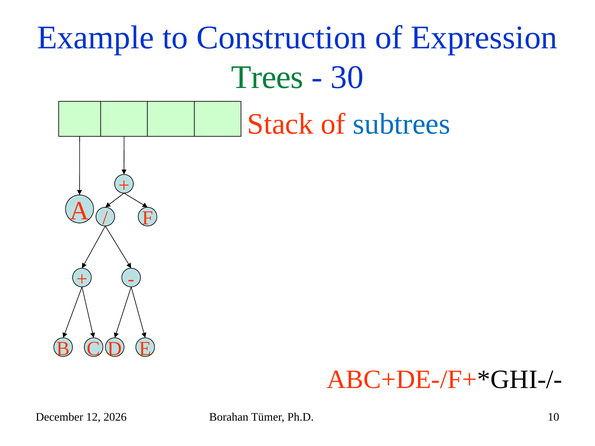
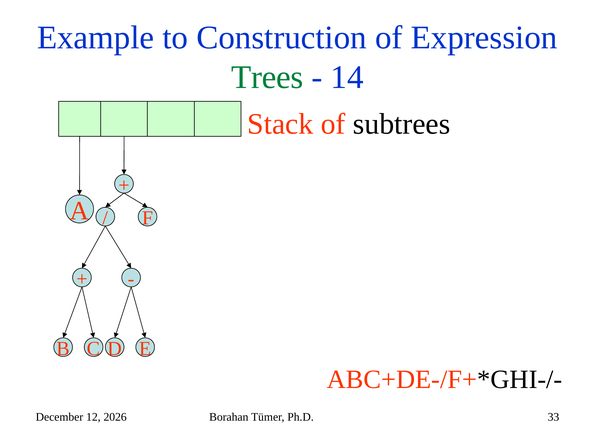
30: 30 -> 14
subtrees colour: blue -> black
10: 10 -> 33
